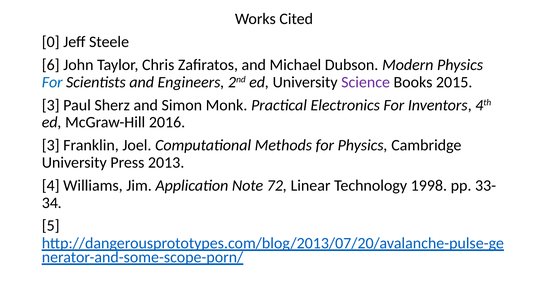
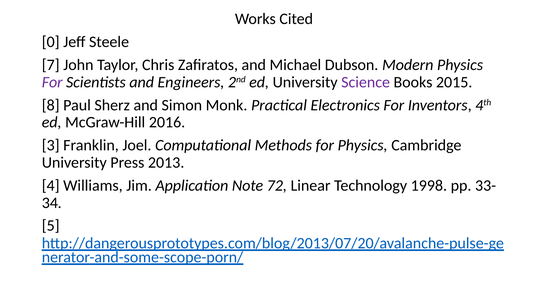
6: 6 -> 7
For at (52, 82) colour: blue -> purple
3 at (51, 105): 3 -> 8
